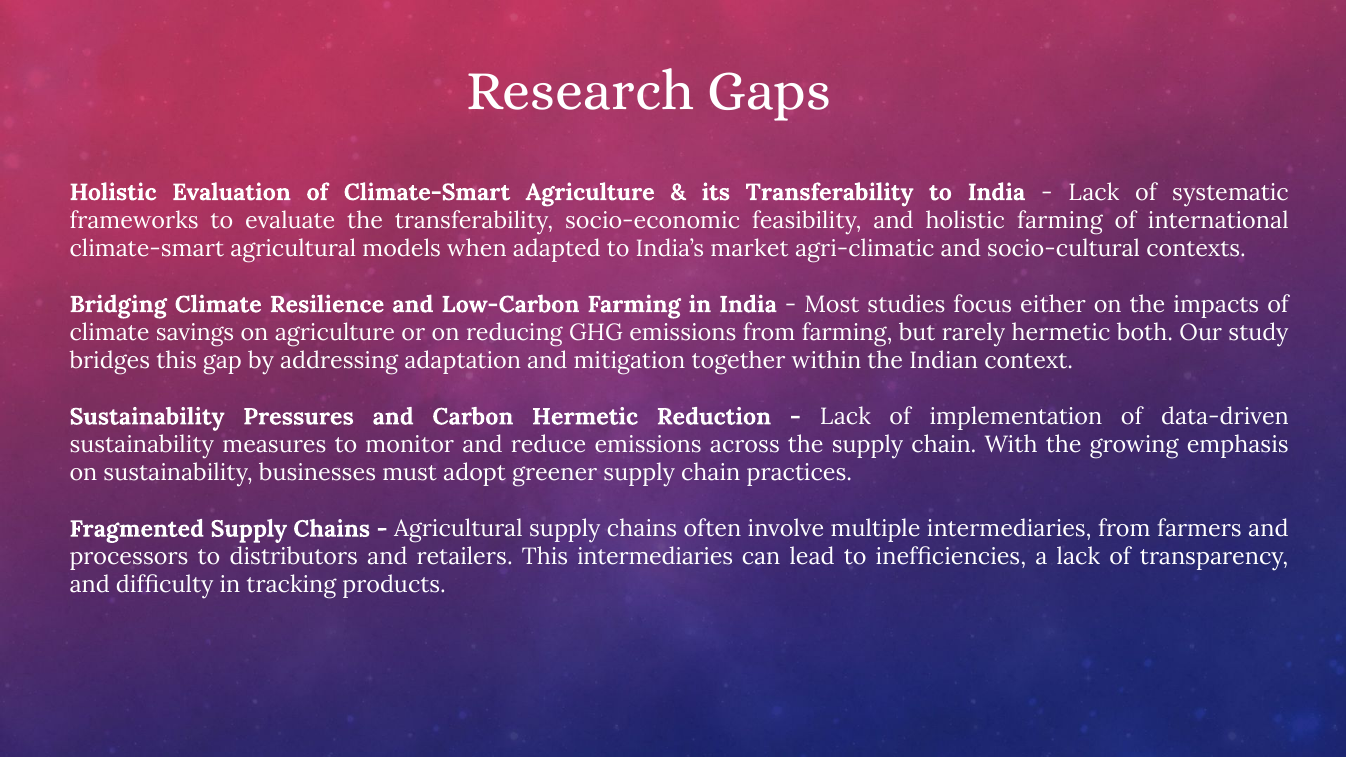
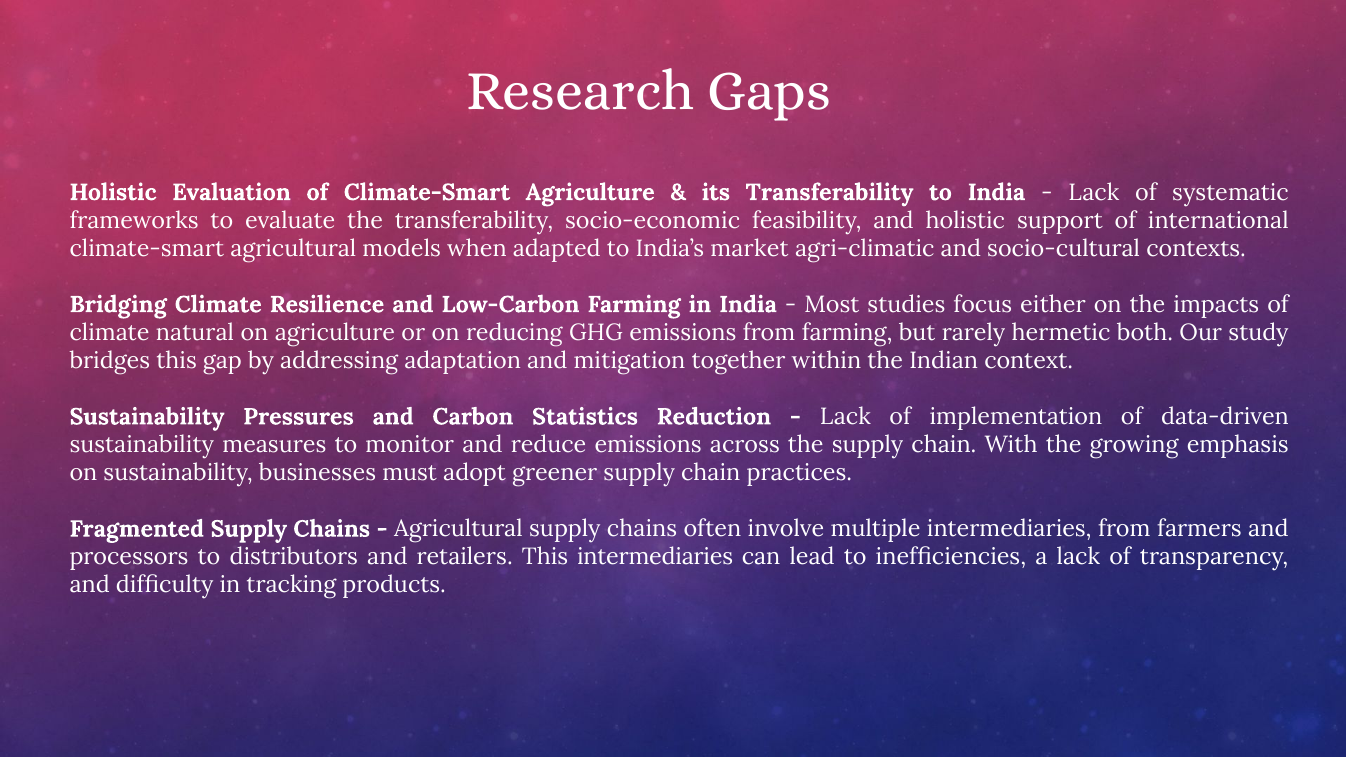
holistic farming: farming -> support
savings: savings -> natural
Carbon Hermetic: Hermetic -> Statistics
